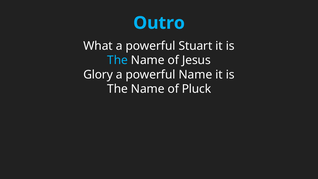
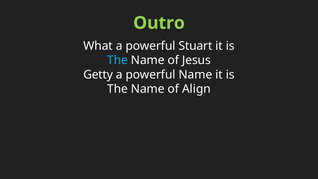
Outro colour: light blue -> light green
Glory: Glory -> Getty
Pluck: Pluck -> Align
